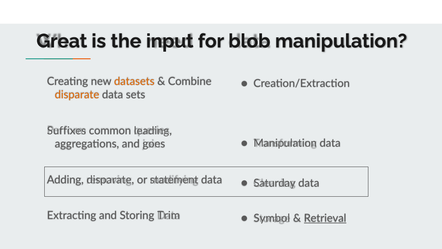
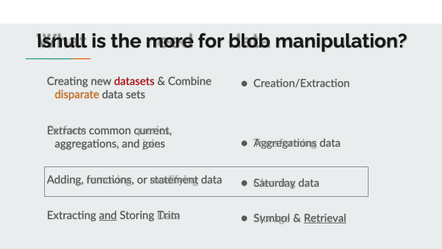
Great: Great -> Isnull
input: input -> more
datasets colour: orange -> red
Suffixes: Suffixes -> Extracts
leading: leading -> current
Manipulation at (285, 143): Manipulation -> Aggregations
Adding disparate: disparate -> functions
and at (108, 215) underline: none -> present
